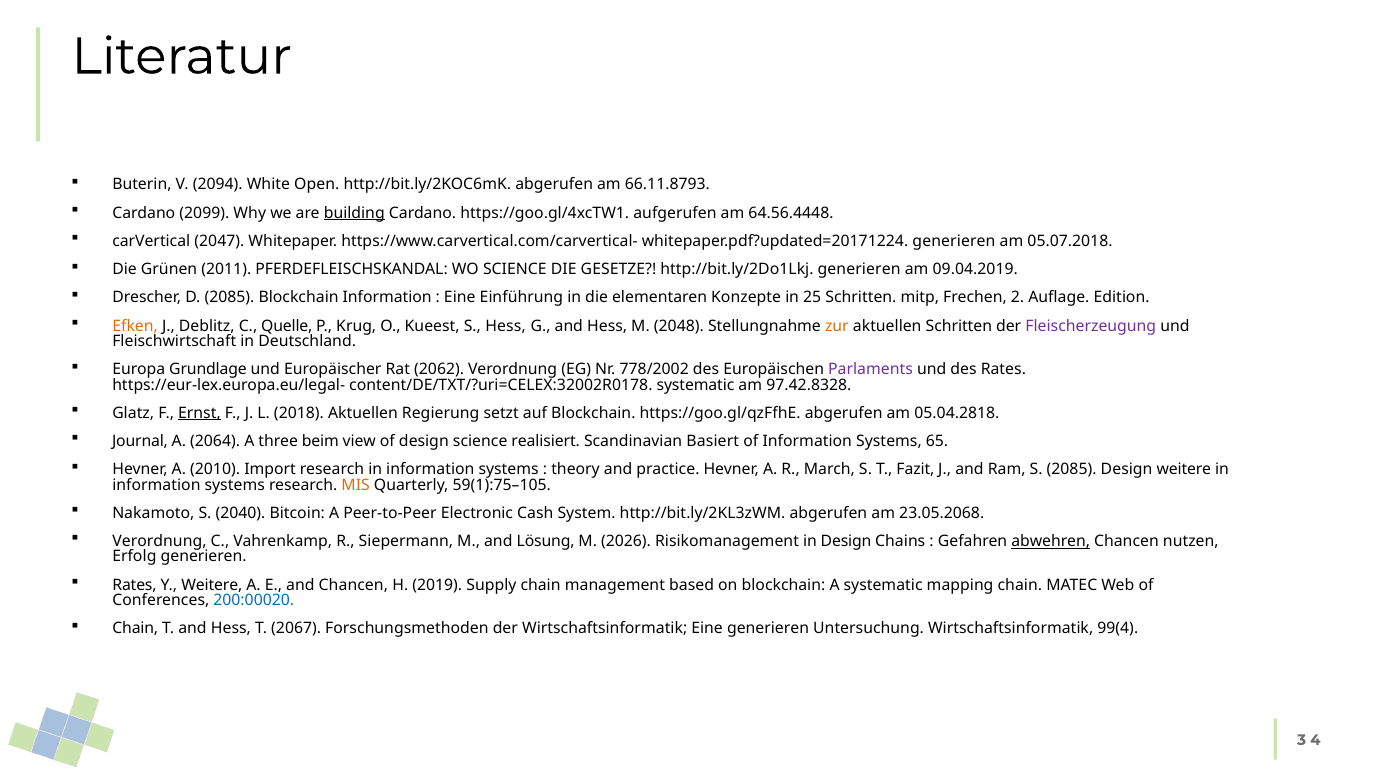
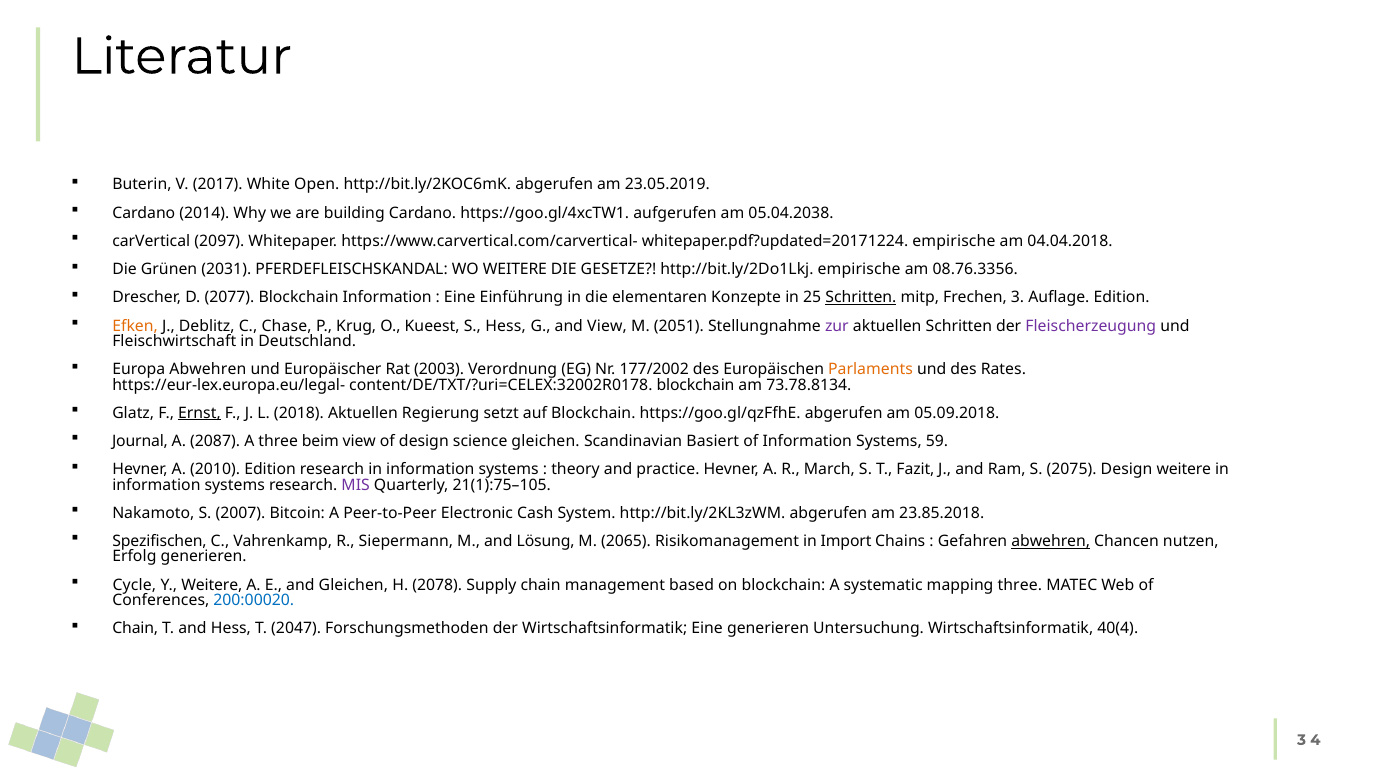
2094: 2094 -> 2017
66.11.8793: 66.11.8793 -> 23.05.2019
2099: 2099 -> 2014
building underline: present -> none
64.56.4448: 64.56.4448 -> 05.04.2038
2047: 2047 -> 2097
whitepaper.pdf?updated=20171224 generieren: generieren -> empirische
05.07.2018: 05.07.2018 -> 04.04.2018
2011: 2011 -> 2031
WO SCIENCE: SCIENCE -> WEITERE
http://bit.ly/2Do1Lkj generieren: generieren -> empirische
09.04.2019: 09.04.2019 -> 08.76.3356
D 2085: 2085 -> 2077
Schritten at (861, 298) underline: none -> present
Frechen 2: 2 -> 3
Quelle: Quelle -> Chase
G and Hess: Hess -> View
2048: 2048 -> 2051
zur colour: orange -> purple
Europa Grundlage: Grundlage -> Abwehren
2062: 2062 -> 2003
778/2002: 778/2002 -> 177/2002
Parlaments colour: purple -> orange
content/DE/TXT/?uri=CELEX:32002R0178 systematic: systematic -> blockchain
97.42.8328: 97.42.8328 -> 73.78.8134
05.04.2818: 05.04.2818 -> 05.09.2018
2064: 2064 -> 2087
science realisiert: realisiert -> gleichen
65: 65 -> 59
2010 Import: Import -> Edition
S 2085: 2085 -> 2075
MIS colour: orange -> purple
59(1):75–105: 59(1):75–105 -> 21(1):75–105
2040: 2040 -> 2007
23.05.2068: 23.05.2068 -> 23.85.2018
Verordnung at (159, 541): Verordnung -> Spezifischen
2026: 2026 -> 2065
in Design: Design -> Import
Rates at (134, 585): Rates -> Cycle
and Chancen: Chancen -> Gleichen
2019: 2019 -> 2078
mapping chain: chain -> three
2067: 2067 -> 2047
99(4: 99(4 -> 40(4
